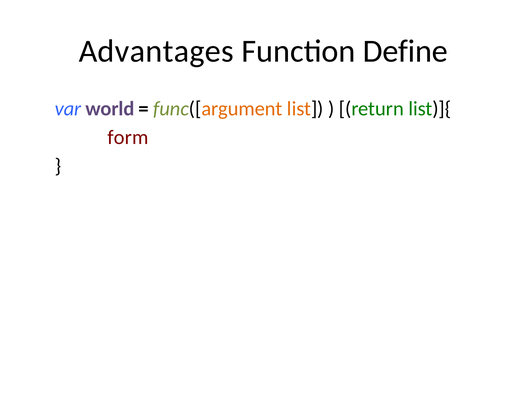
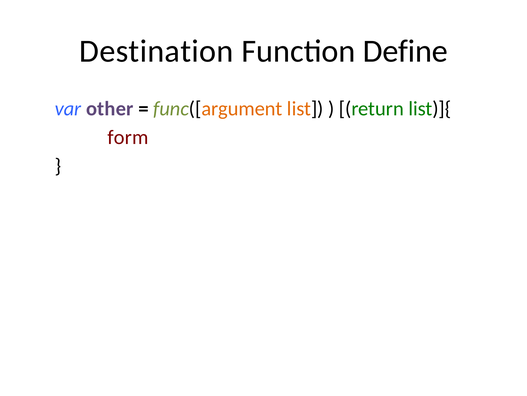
Advantages: Advantages -> Destination
world: world -> other
